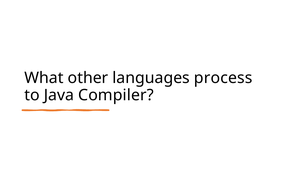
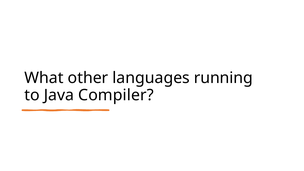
process: process -> running
